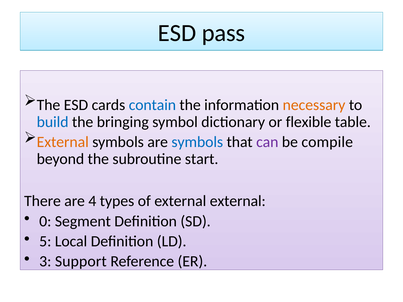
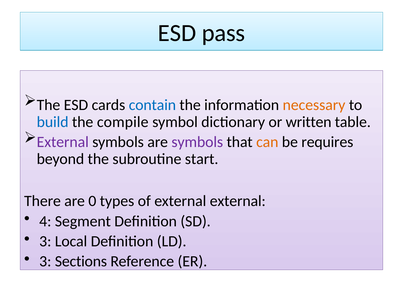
bringing: bringing -> compile
flexible: flexible -> written
External at (63, 142) colour: orange -> purple
symbols at (197, 142) colour: blue -> purple
can colour: purple -> orange
compile: compile -> requires
4: 4 -> 0
0: 0 -> 4
5 at (45, 242): 5 -> 3
Support: Support -> Sections
